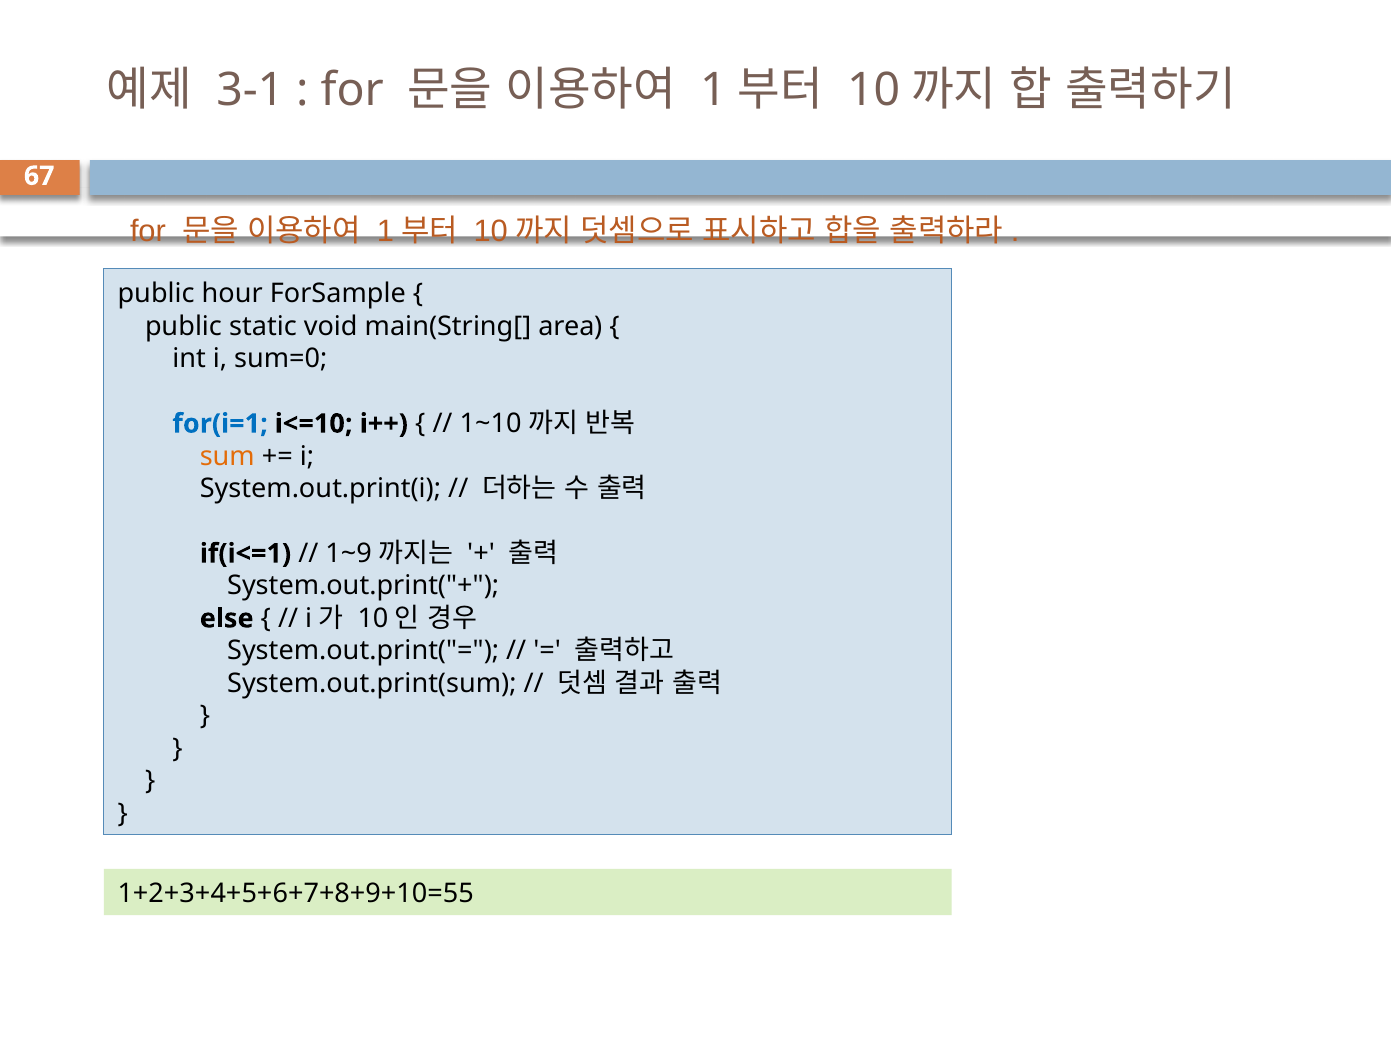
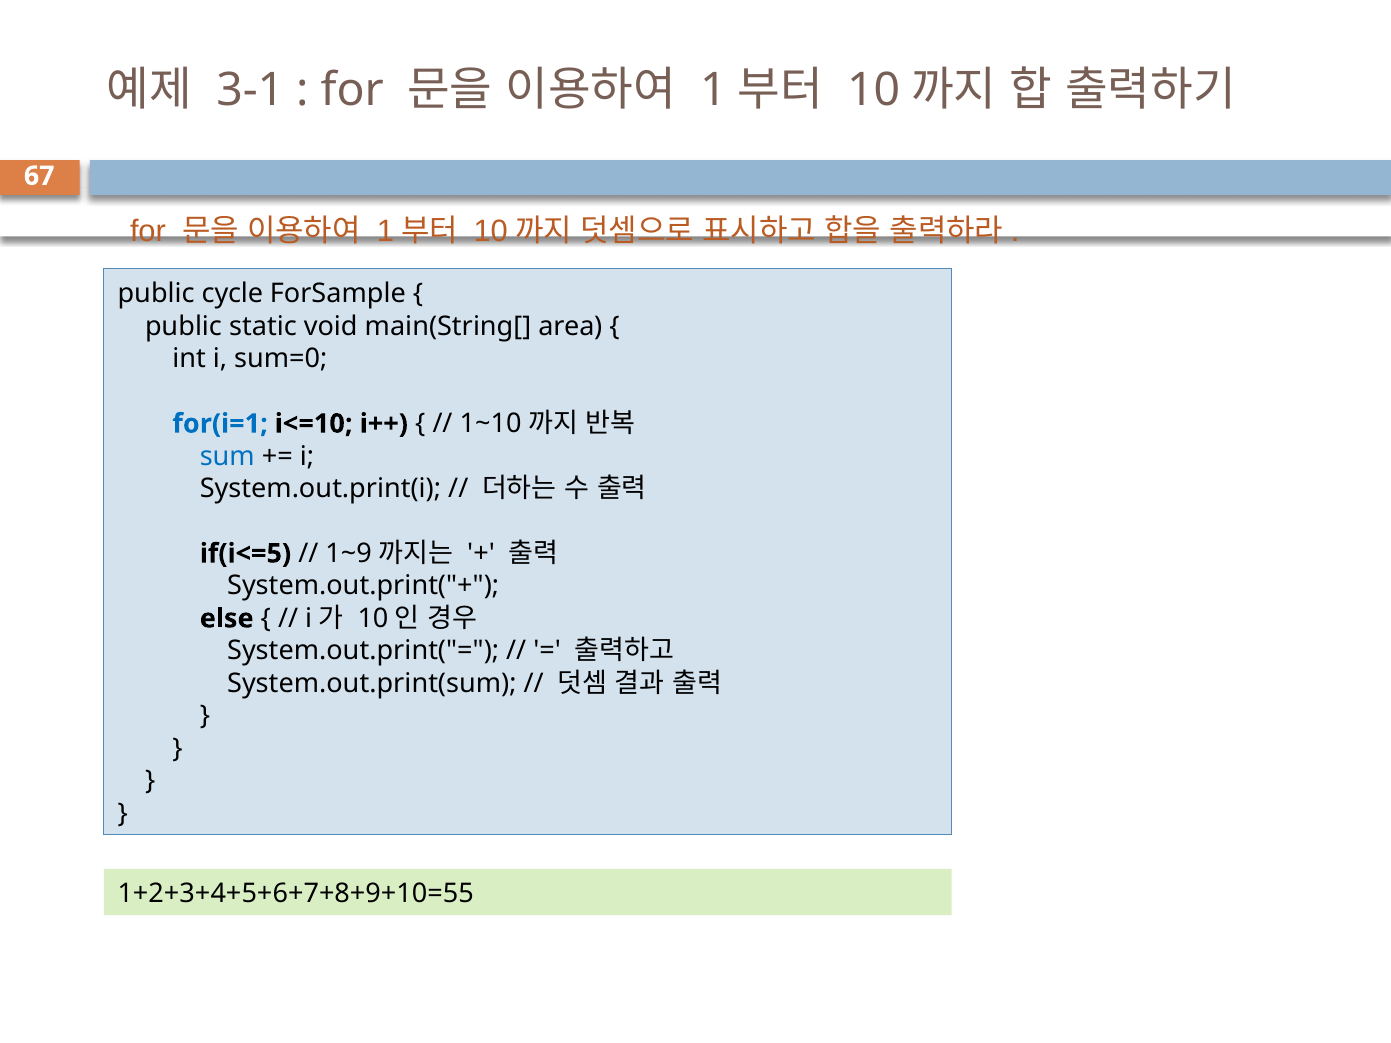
hour: hour -> cycle
sum colour: orange -> blue
if(i<=1: if(i<=1 -> if(i<=5
